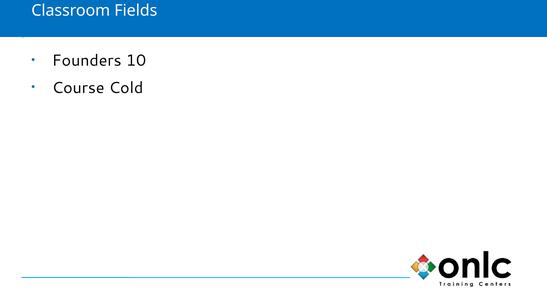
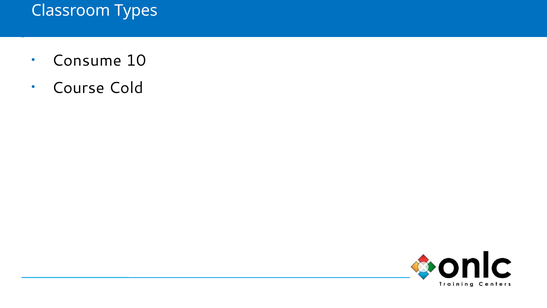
Fields: Fields -> Types
Founders: Founders -> Consume
